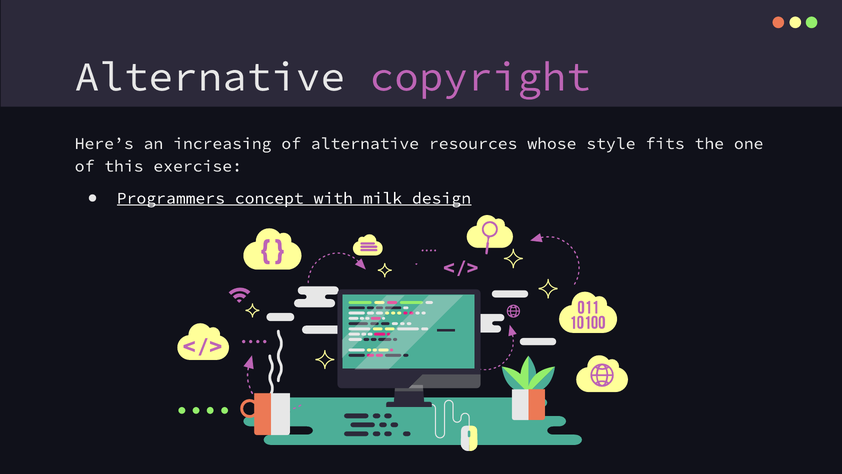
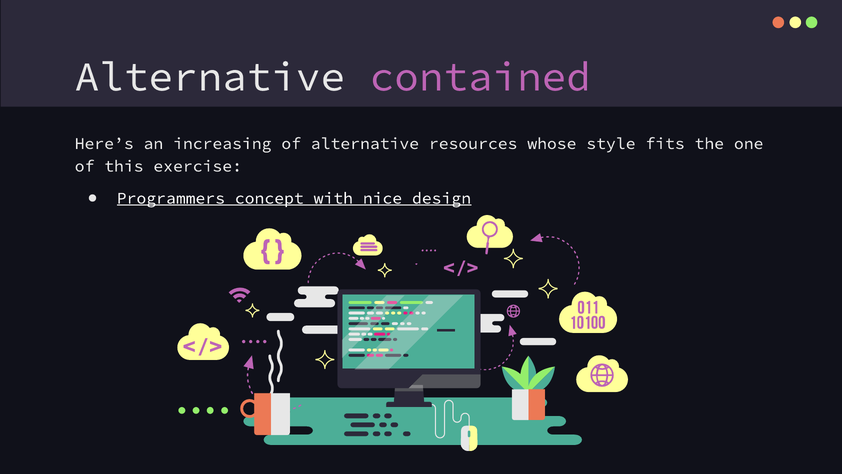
copyright: copyright -> contained
milk: milk -> nice
